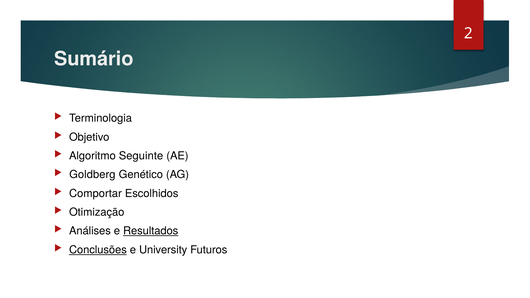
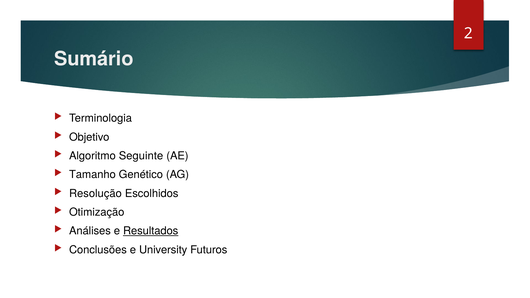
Goldberg: Goldberg -> Tamanho
Comportar: Comportar -> Resolução
Conclusões underline: present -> none
